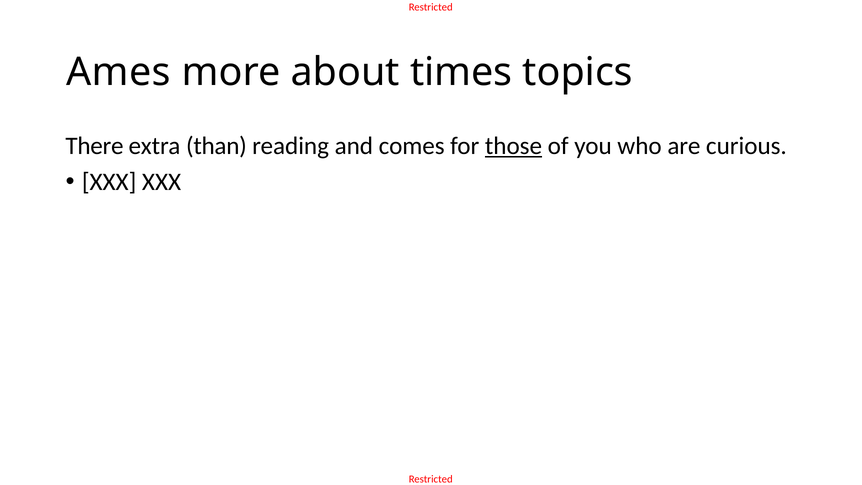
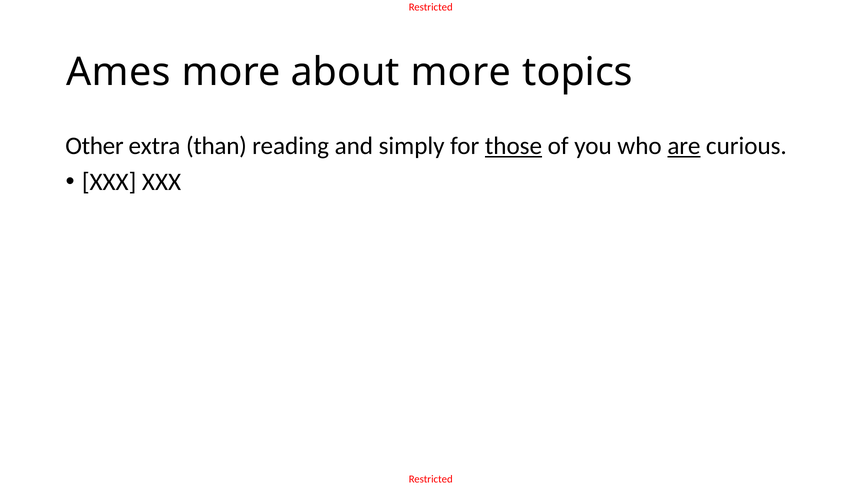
about times: times -> more
There: There -> Other
comes: comes -> simply
are underline: none -> present
